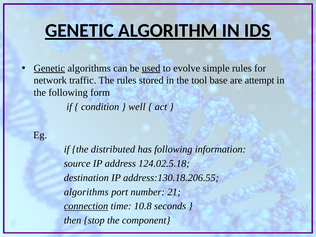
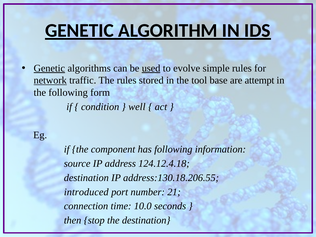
network underline: none -> present
distributed: distributed -> component
124.02.5.18: 124.02.5.18 -> 124.12.4.18
algorithms at (86, 192): algorithms -> introduced
connection underline: present -> none
10.8: 10.8 -> 10.0
the component: component -> destination
